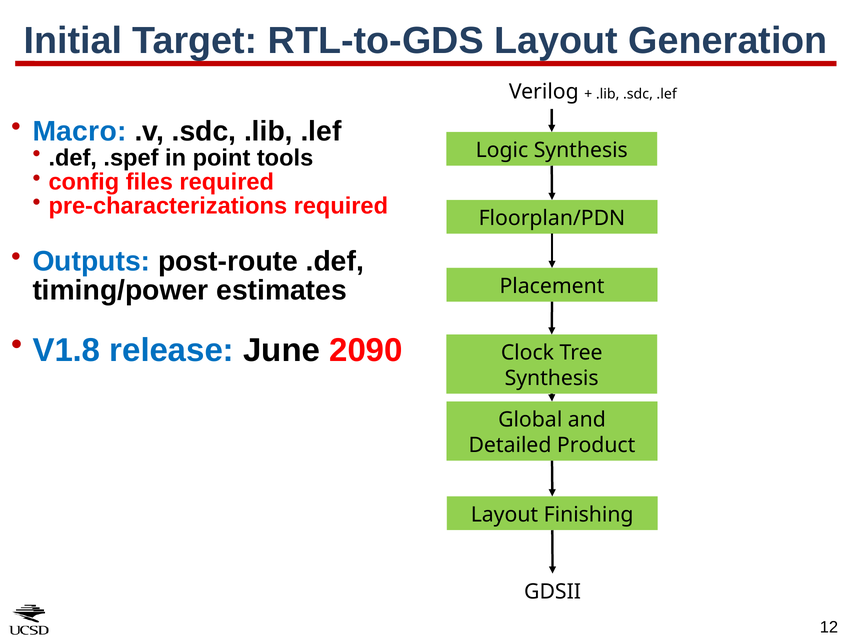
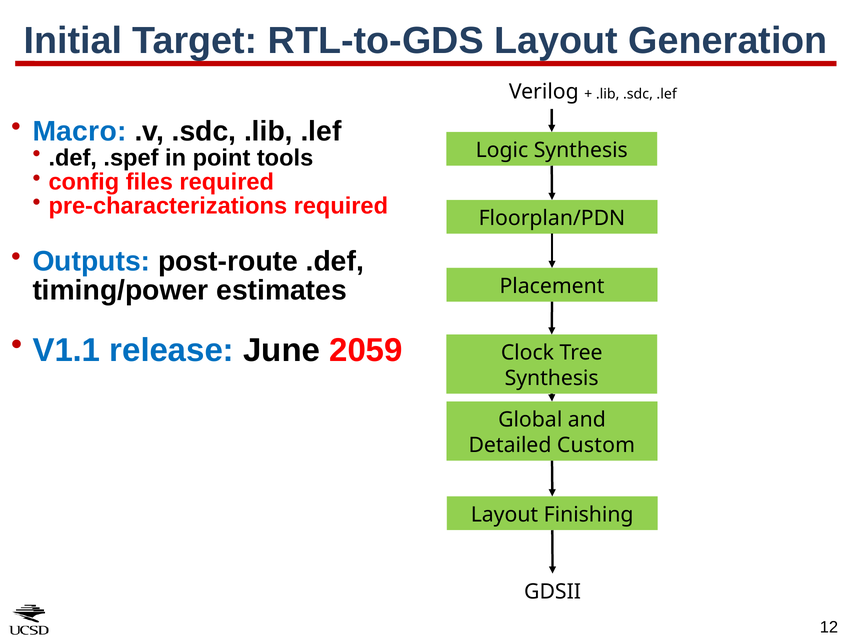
V1.8: V1.8 -> V1.1
2090: 2090 -> 2059
Product: Product -> Custom
